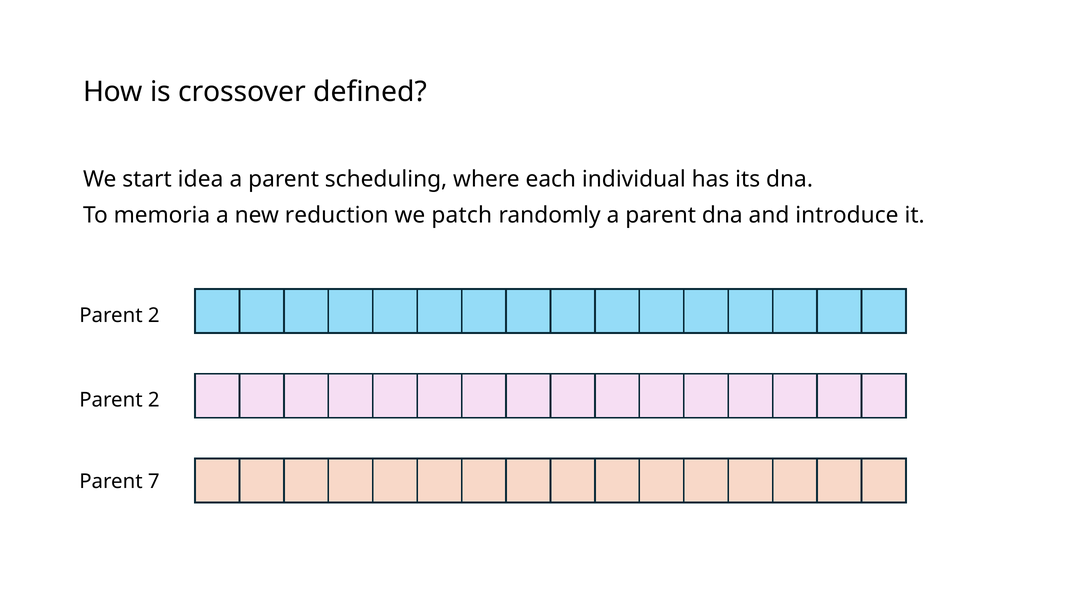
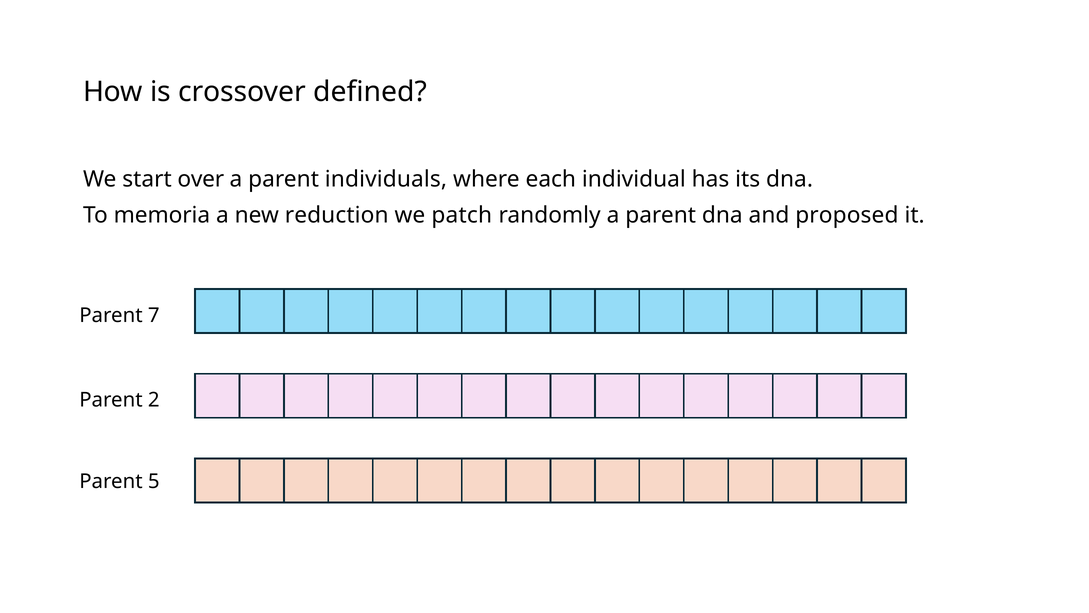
idea: idea -> over
scheduling: scheduling -> individuals
introduce: introduce -> proposed
2 at (154, 315): 2 -> 7
7: 7 -> 5
